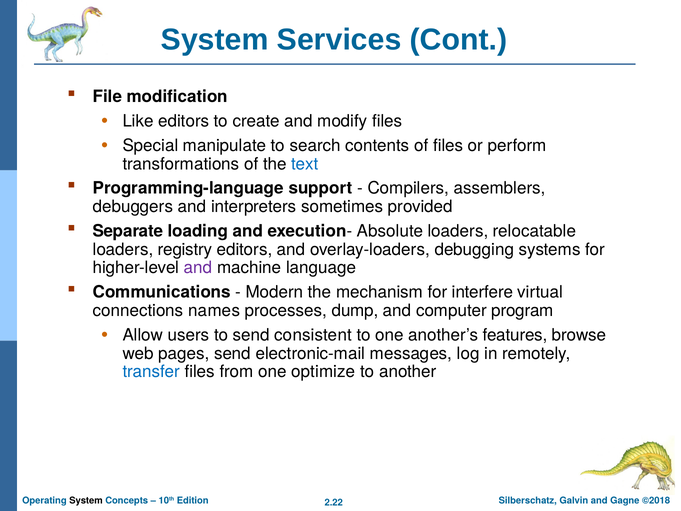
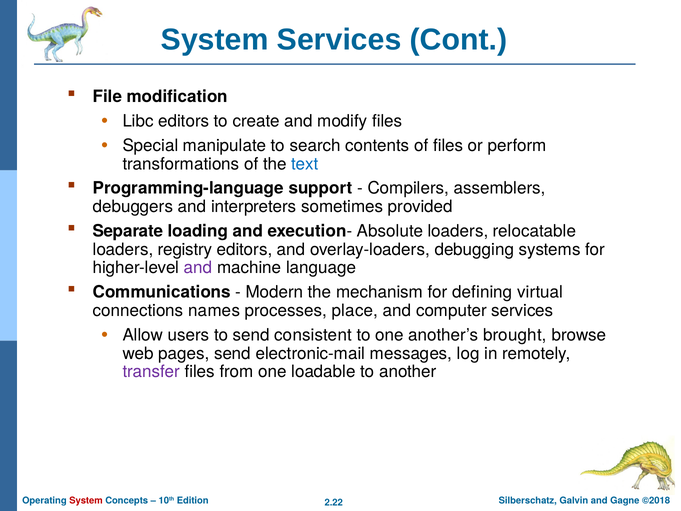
Like: Like -> Libc
interfere: interfere -> defining
dump: dump -> place
computer program: program -> services
features: features -> brought
transfer colour: blue -> purple
optimize: optimize -> loadable
System at (86, 500) colour: black -> red
